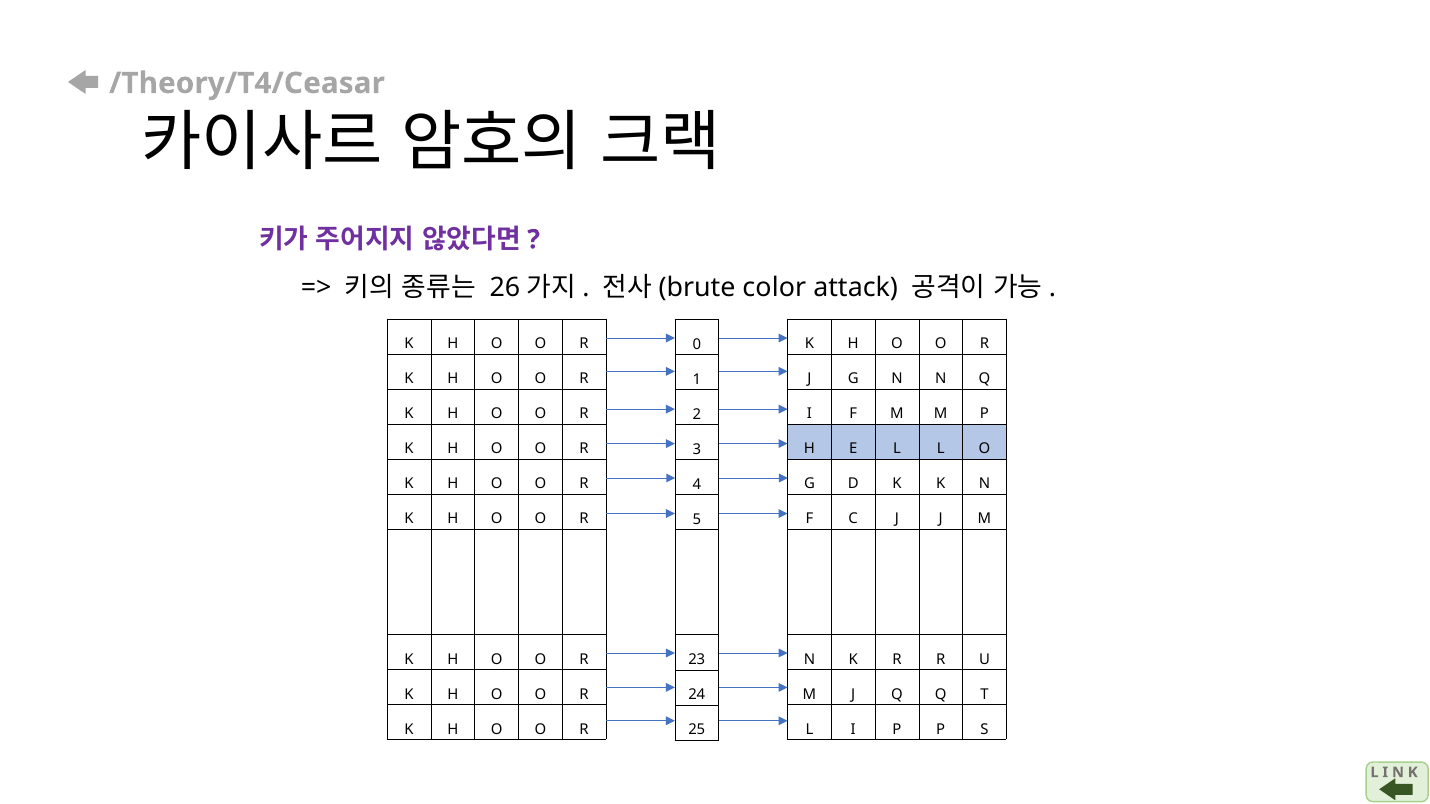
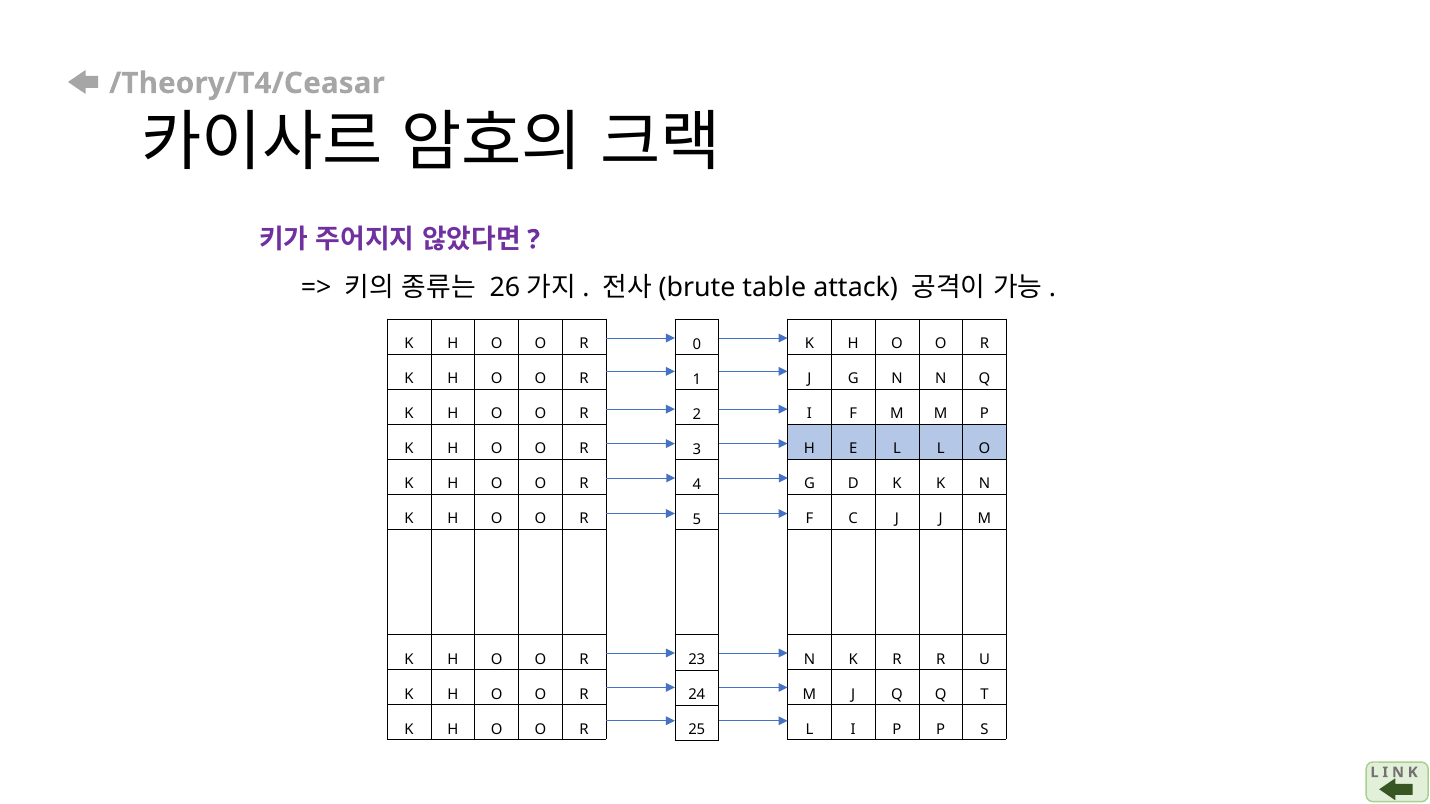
color: color -> table
